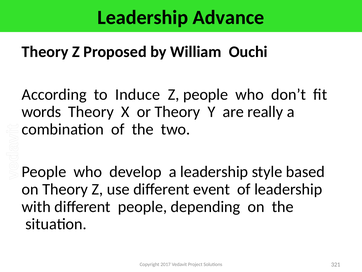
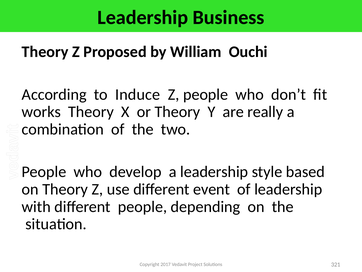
Advance: Advance -> Business
words: words -> works
